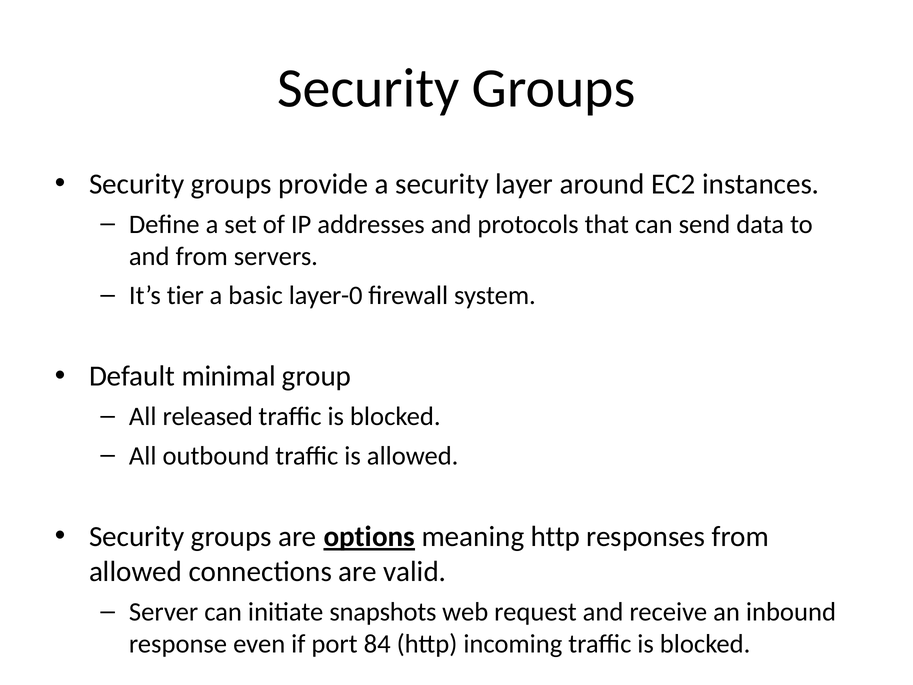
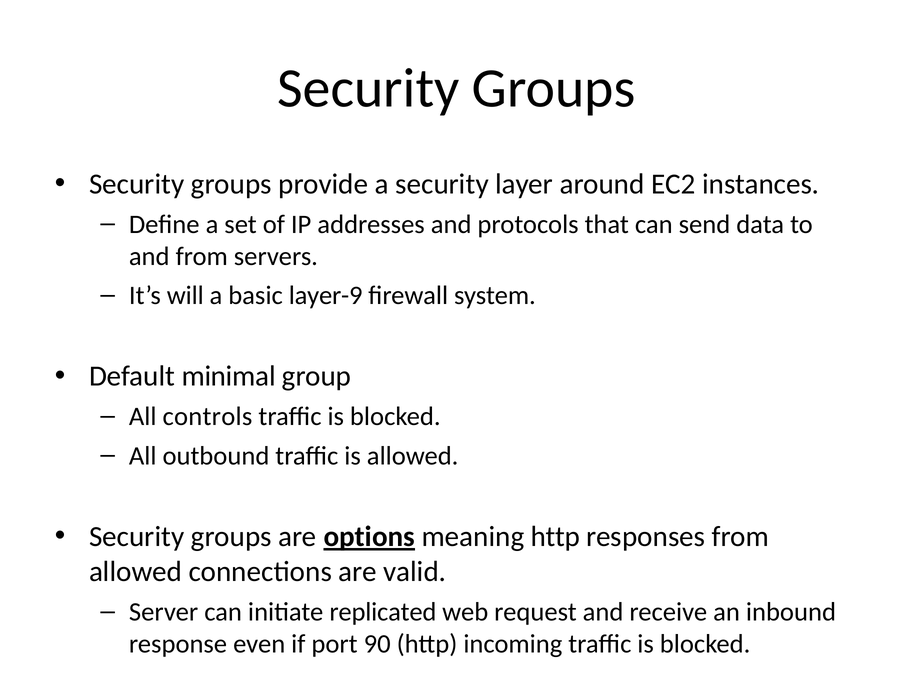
tier: tier -> will
layer-0: layer-0 -> layer-9
released: released -> controls
snapshots: snapshots -> replicated
84: 84 -> 90
